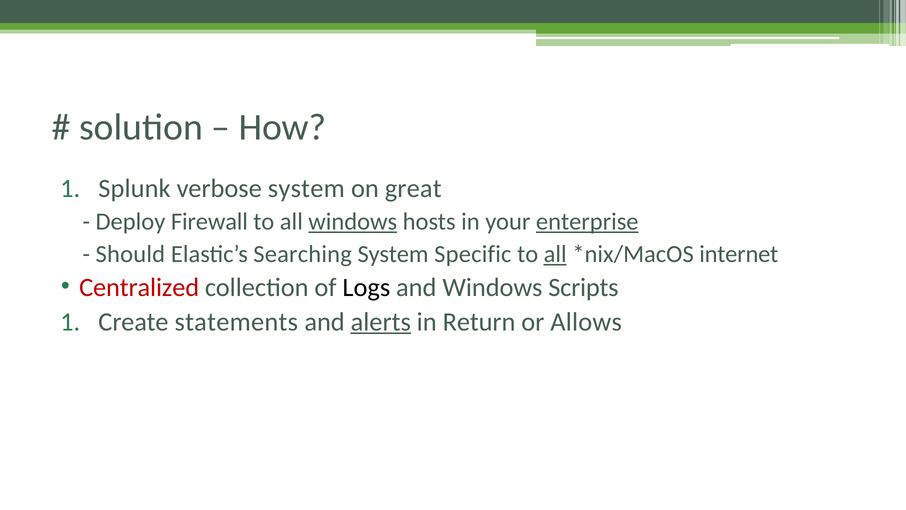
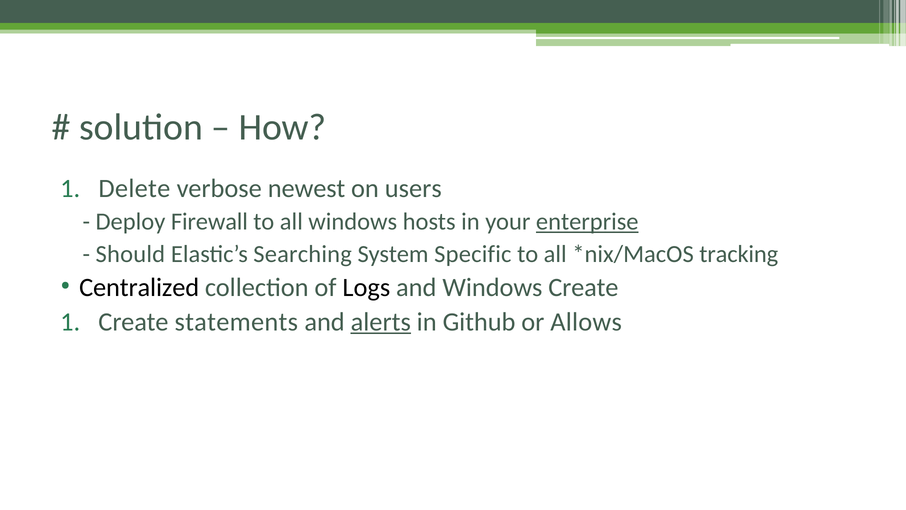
Splunk: Splunk -> Delete
verbose system: system -> newest
great: great -> users
windows at (353, 221) underline: present -> none
all at (555, 254) underline: present -> none
internet: internet -> tracking
Centralized colour: red -> black
Windows Scripts: Scripts -> Create
Return: Return -> Github
